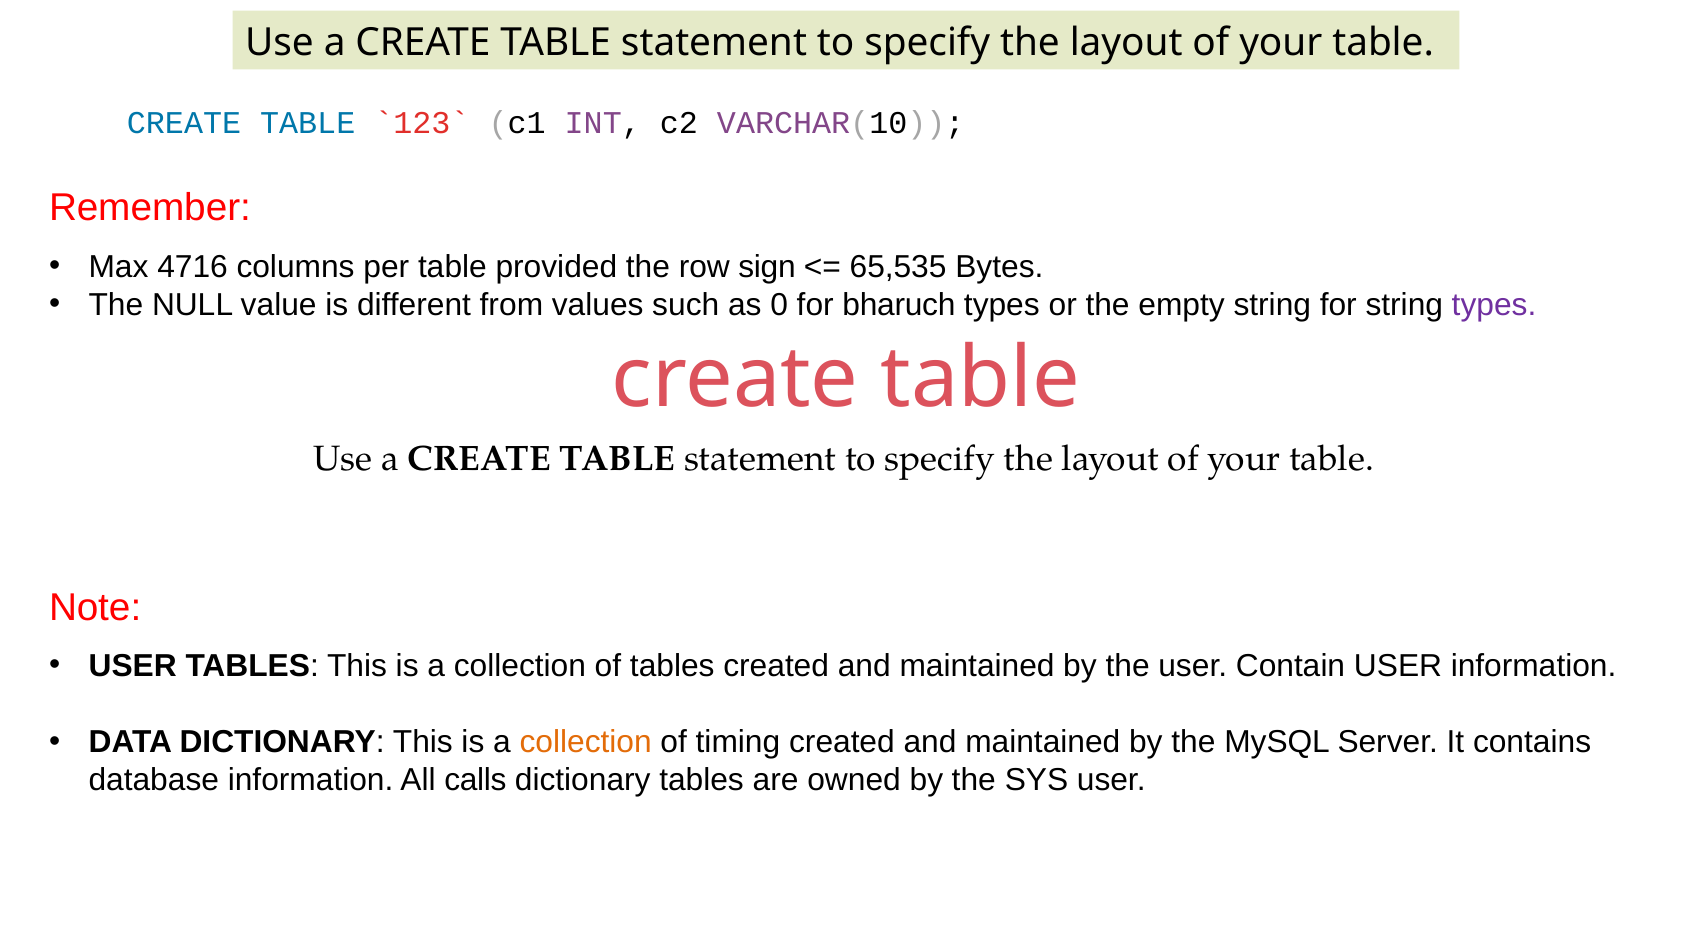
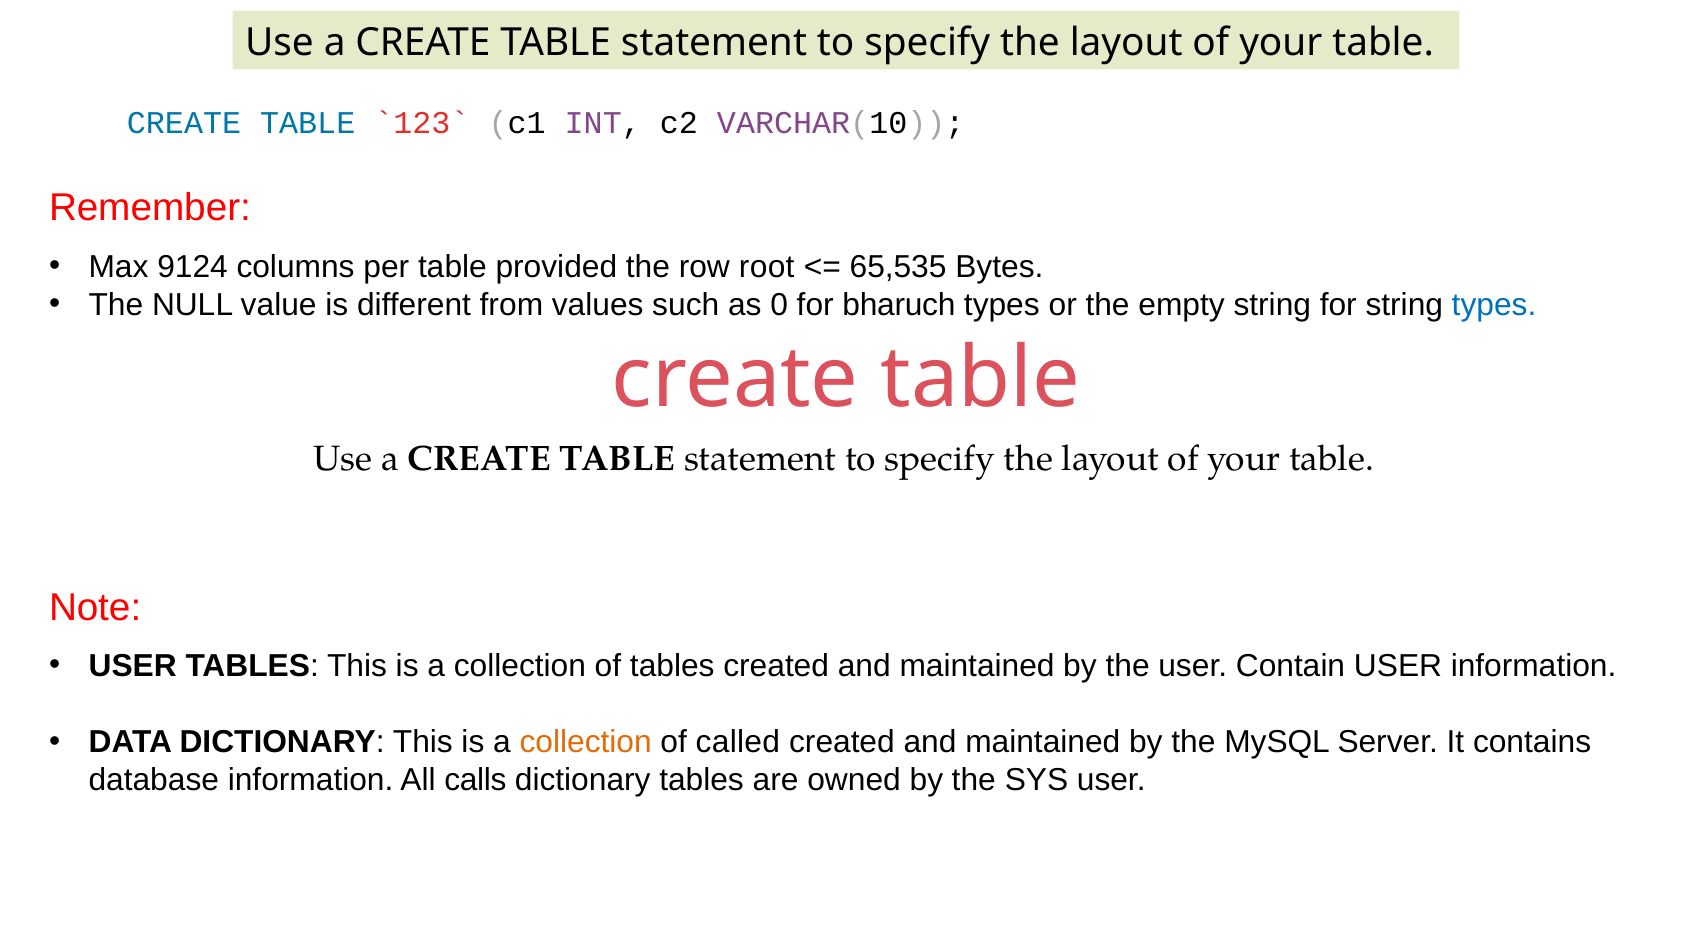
4716: 4716 -> 9124
sign: sign -> root
types at (1494, 305) colour: purple -> blue
timing: timing -> called
